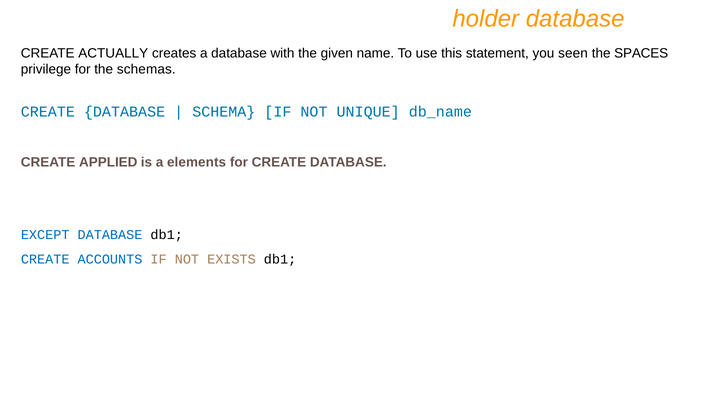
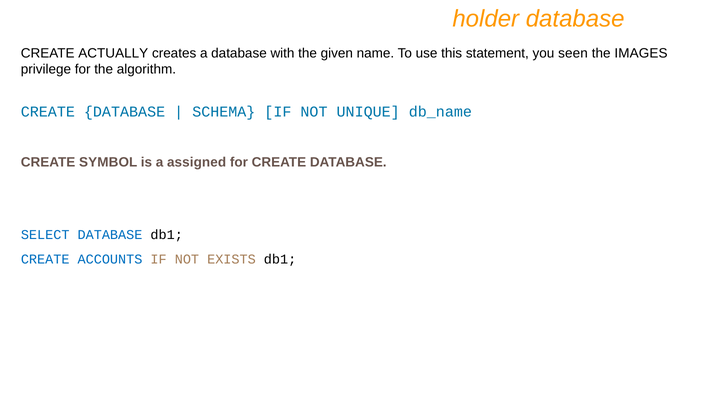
SPACES: SPACES -> IMAGES
schemas: schemas -> algorithm
APPLIED: APPLIED -> SYMBOL
elements: elements -> assigned
EXCEPT: EXCEPT -> SELECT
